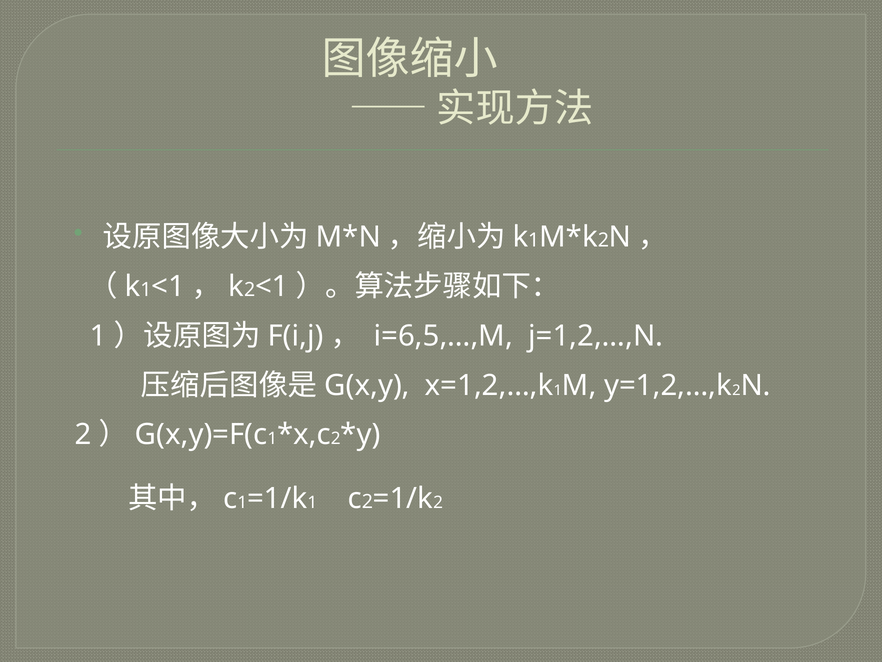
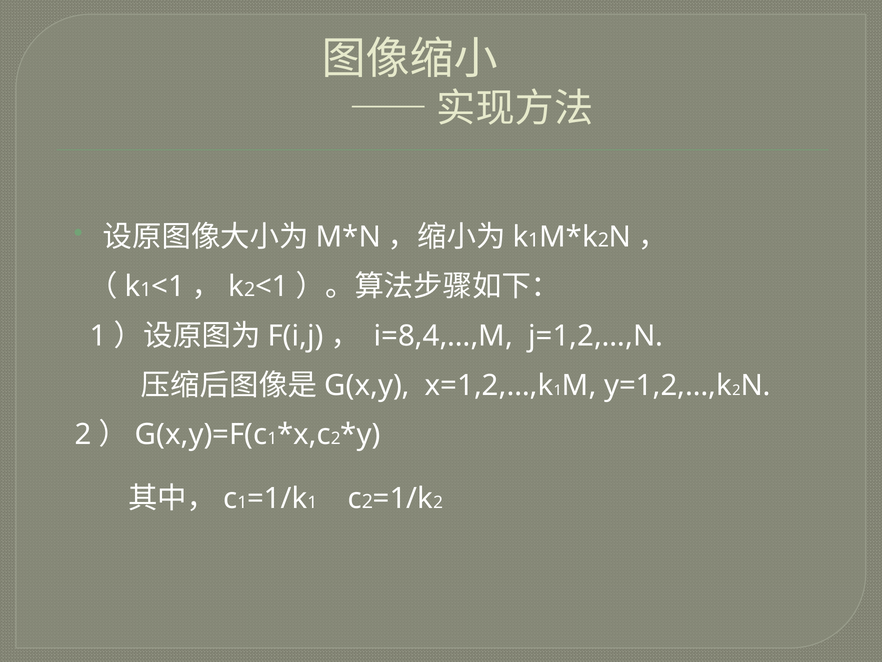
i=6,5,…,M: i=6,5,…,M -> i=8,4,…,M
